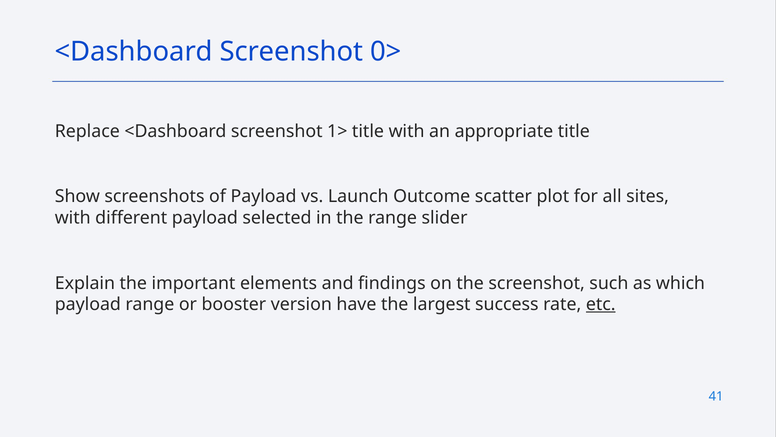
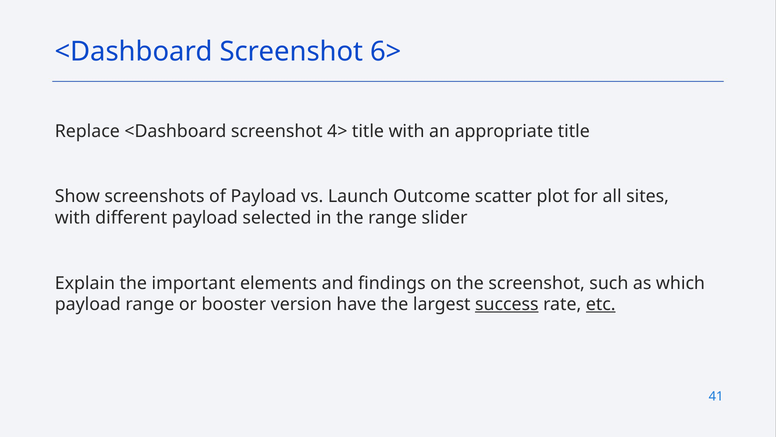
0>: 0> -> 6>
1>: 1> -> 4>
success underline: none -> present
